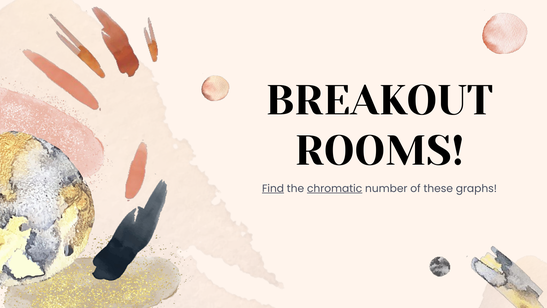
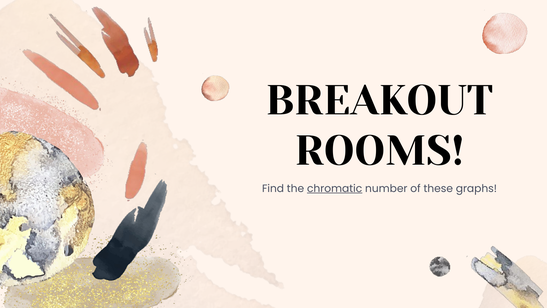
Find underline: present -> none
